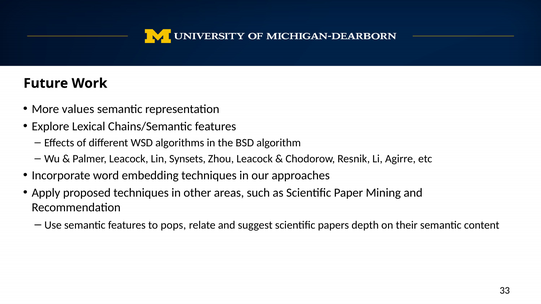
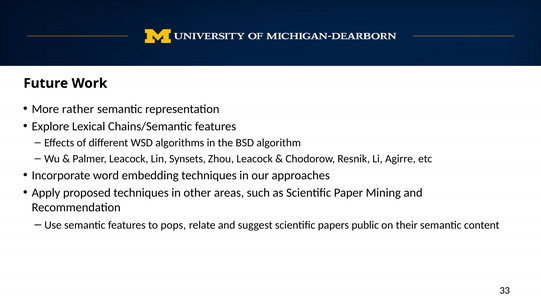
values: values -> rather
depth: depth -> public
